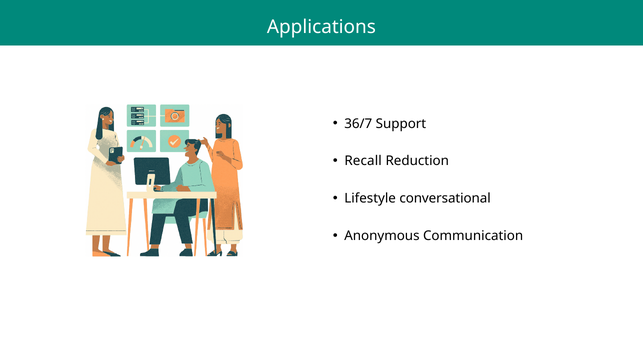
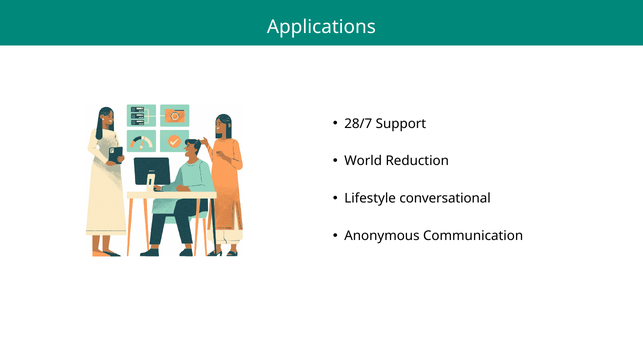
36/7: 36/7 -> 28/7
Recall: Recall -> World
